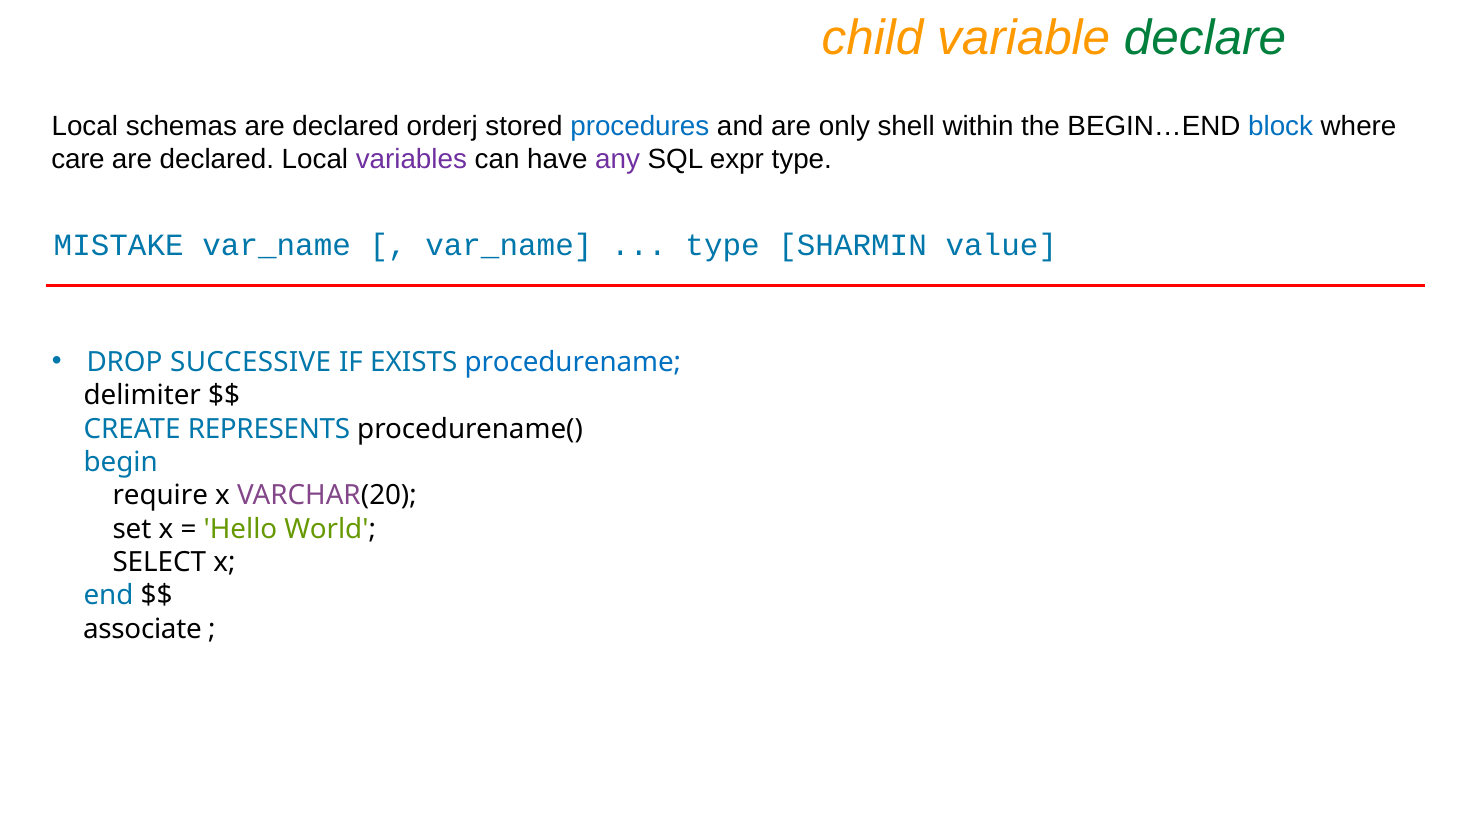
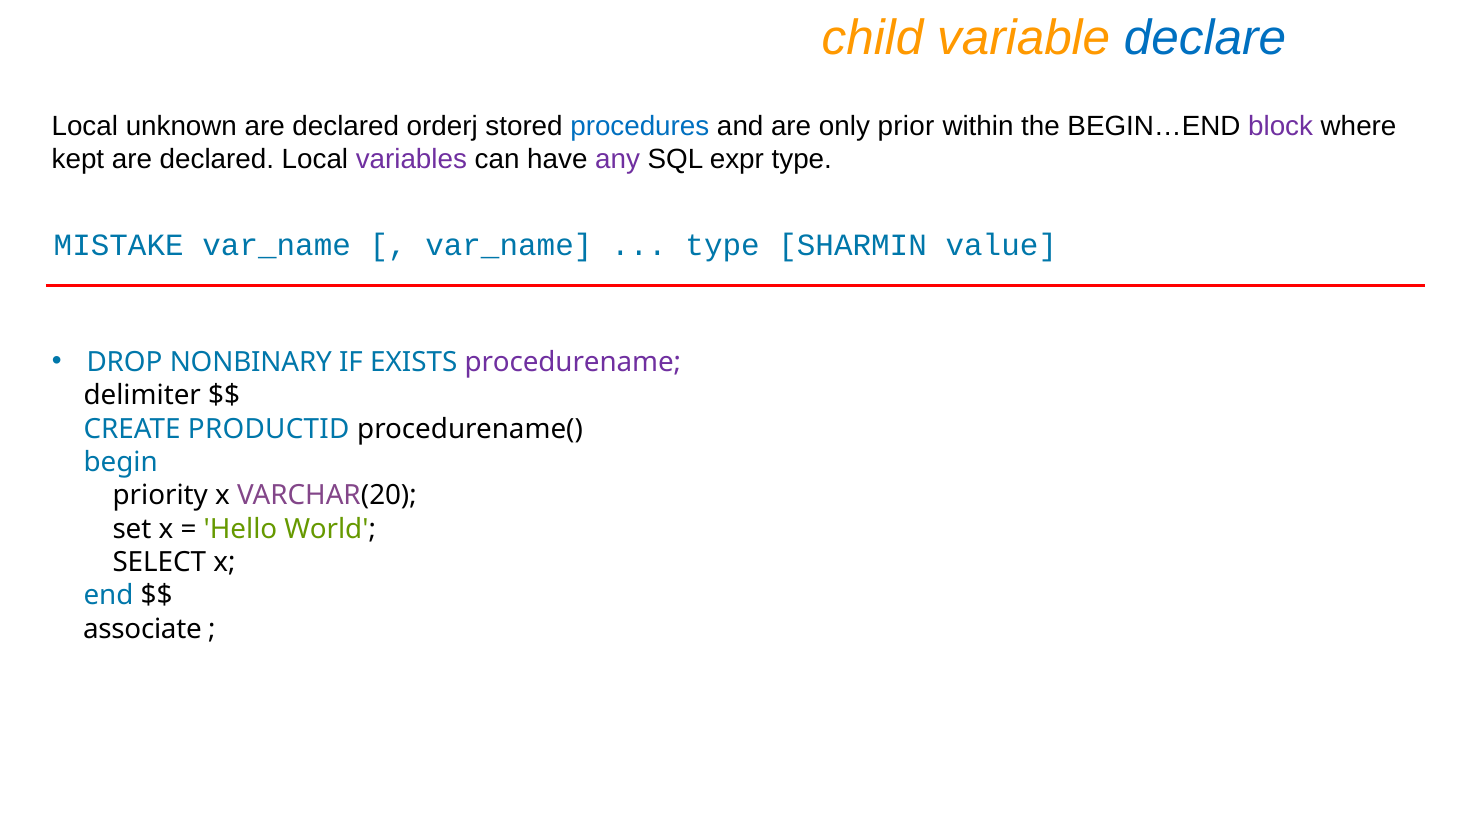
declare colour: green -> blue
schemas: schemas -> unknown
shell: shell -> prior
block colour: blue -> purple
care: care -> kept
SUCCESSIVE: SUCCESSIVE -> NONBINARY
procedurename colour: blue -> purple
REPRESENTS: REPRESENTS -> PRODUCTID
require: require -> priority
